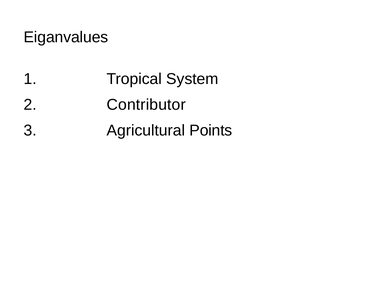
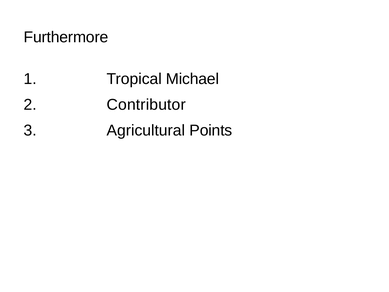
Eiganvalues: Eiganvalues -> Furthermore
System: System -> Michael
